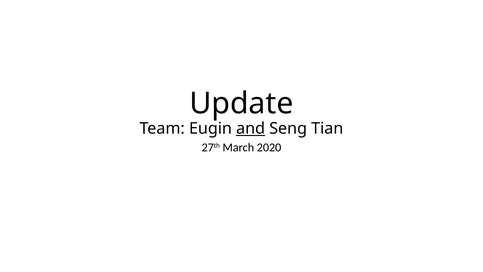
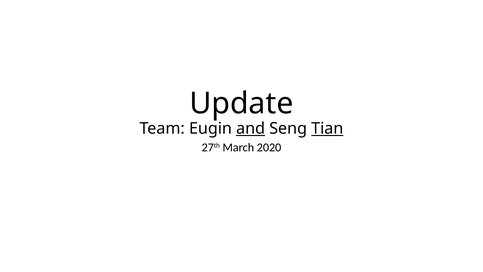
Tian underline: none -> present
